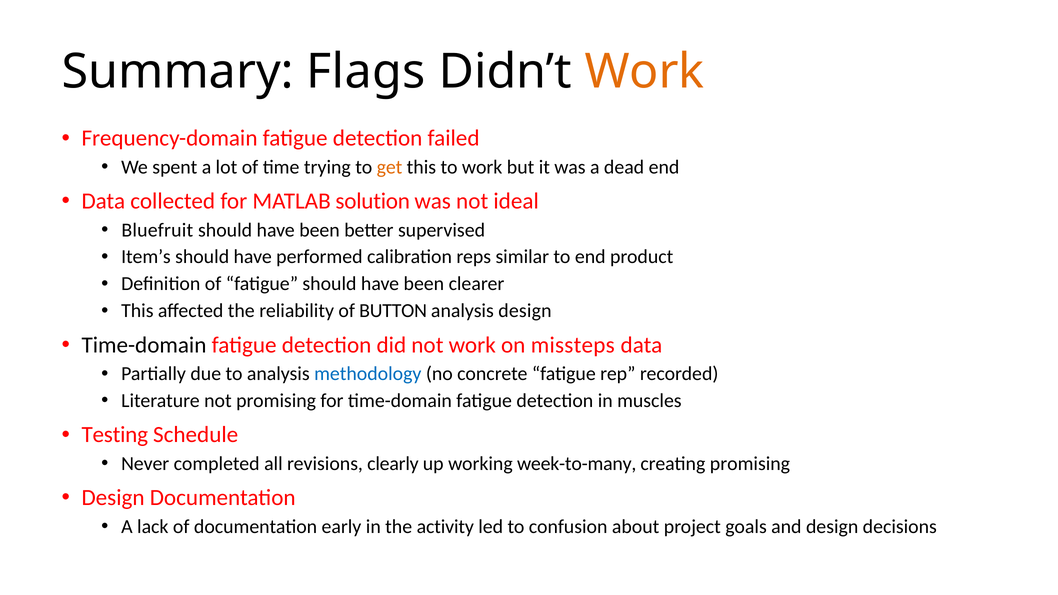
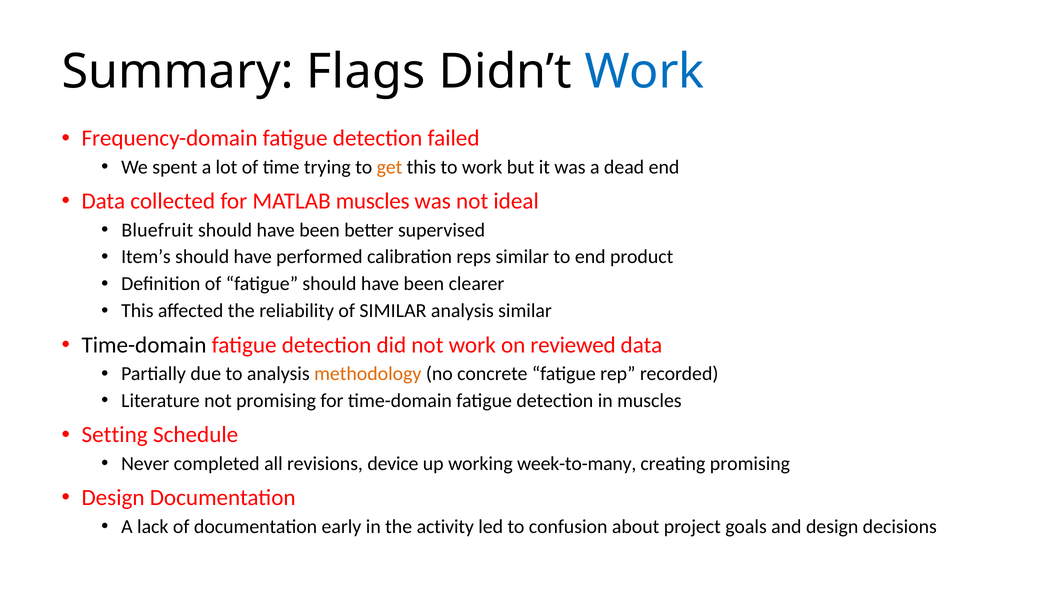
Work at (644, 72) colour: orange -> blue
MATLAB solution: solution -> muscles
of BUTTON: BUTTON -> SIMILAR
analysis design: design -> similar
missteps: missteps -> reviewed
methodology colour: blue -> orange
Testing: Testing -> Setting
clearly: clearly -> device
